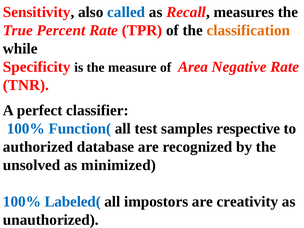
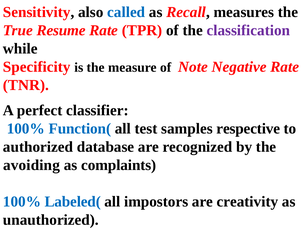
Percent: Percent -> Resume
classification colour: orange -> purple
Area: Area -> Note
unsolved: unsolved -> avoiding
minimized: minimized -> complaints
